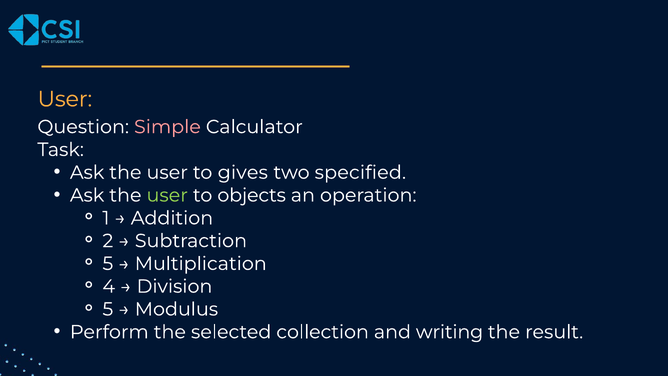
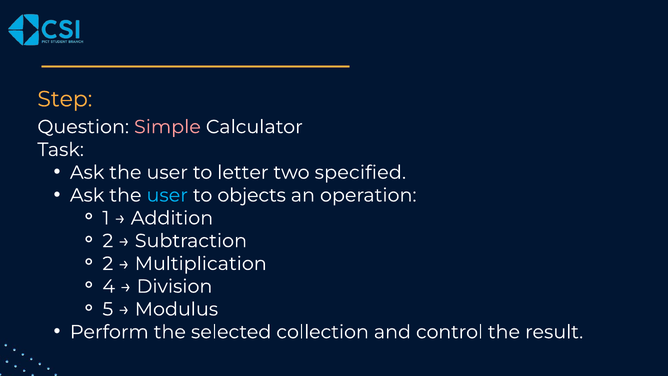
User at (65, 99): User -> Step
gives: gives -> letter
user at (167, 195) colour: light green -> light blue
5 at (108, 263): 5 -> 2
writing: writing -> control
